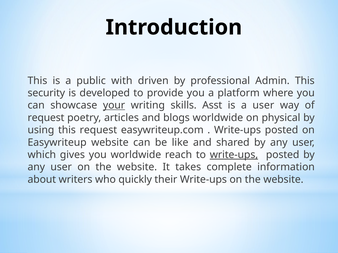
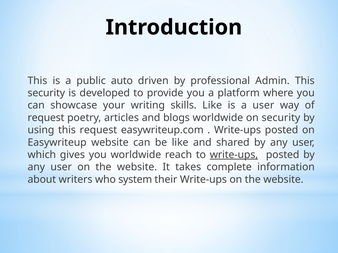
with: with -> auto
your underline: present -> none
skills Asst: Asst -> Like
on physical: physical -> security
quickly: quickly -> system
